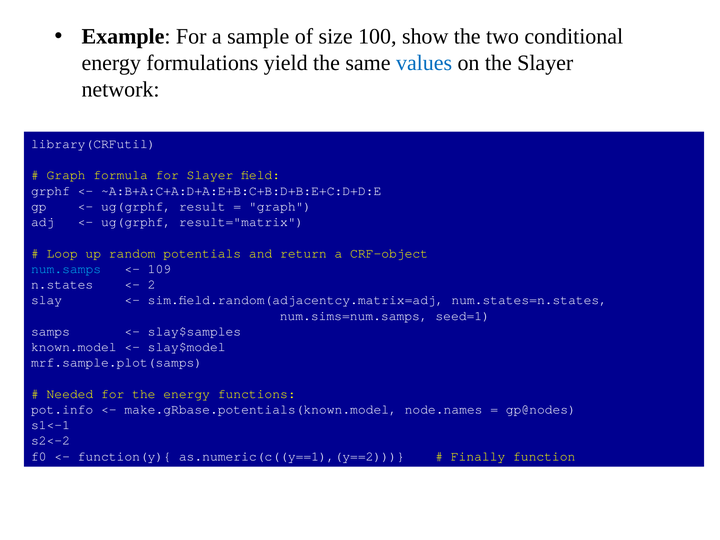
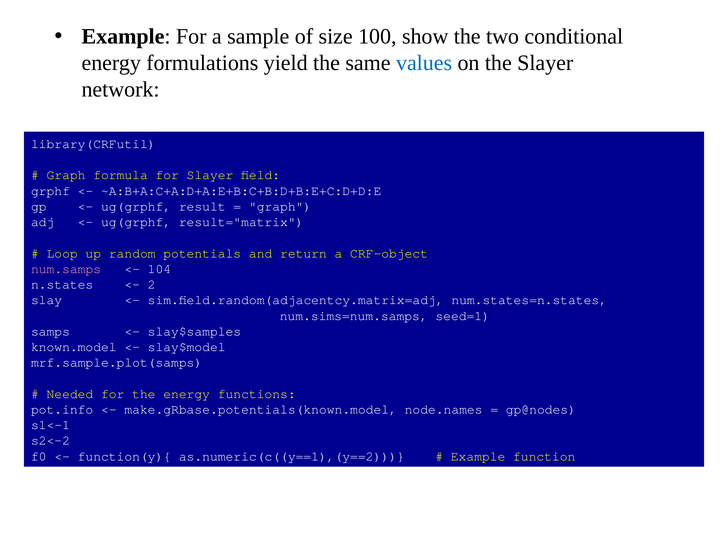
num.samps colour: light blue -> pink
109: 109 -> 104
Finally at (478, 456): Finally -> Example
